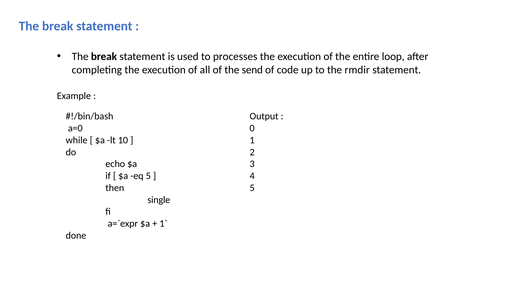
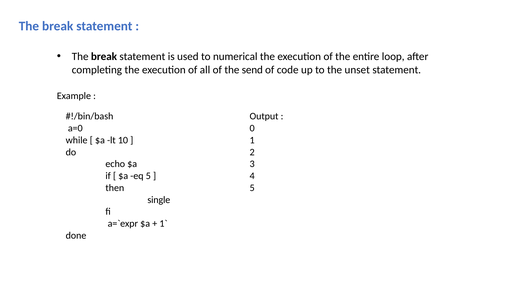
processes: processes -> numerical
rmdir: rmdir -> unset
